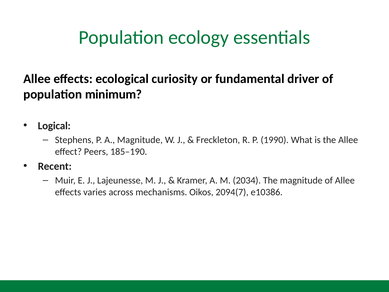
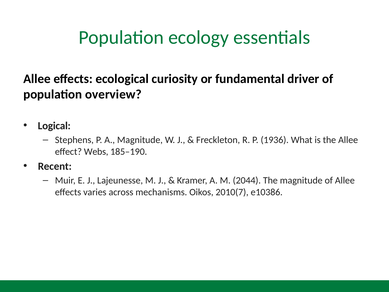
minimum: minimum -> overview
1990: 1990 -> 1936
Peers: Peers -> Webs
2034: 2034 -> 2044
2094(7: 2094(7 -> 2010(7
